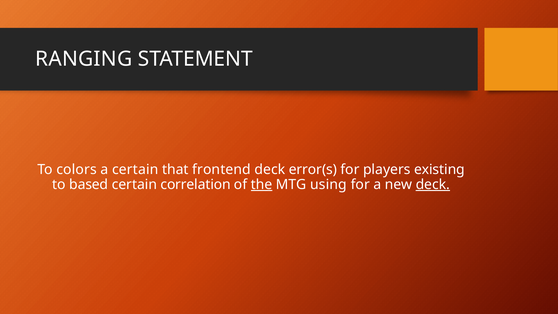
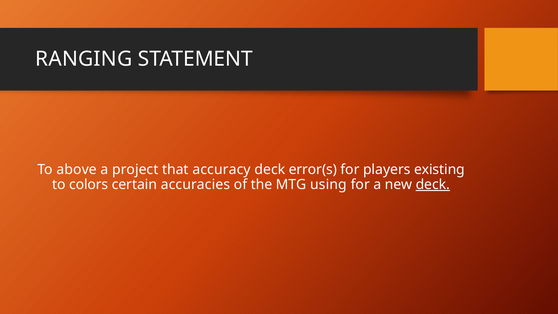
colors: colors -> above
a certain: certain -> project
frontend: frontend -> accuracy
based: based -> colors
correlation: correlation -> accuracies
the underline: present -> none
